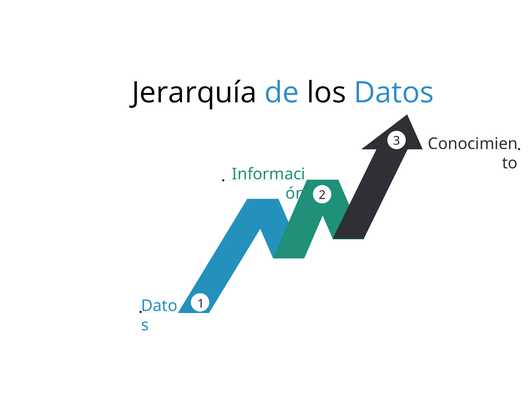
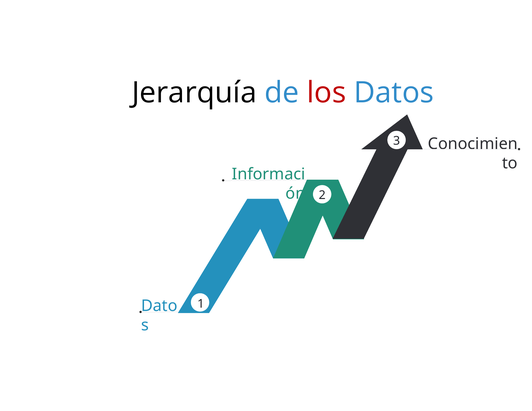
los colour: black -> red
